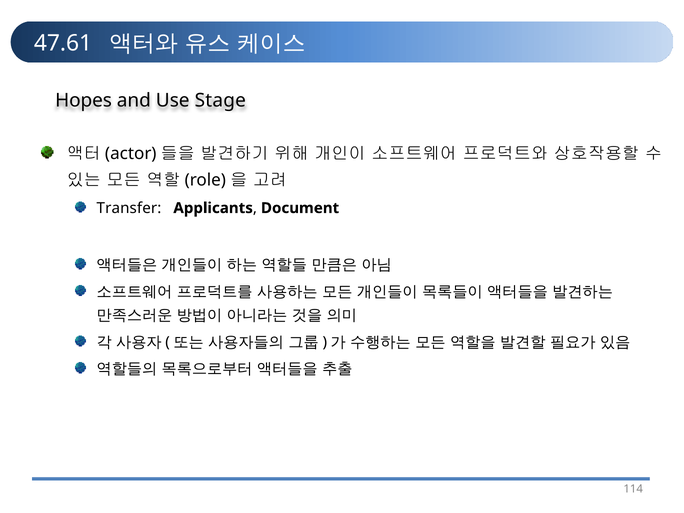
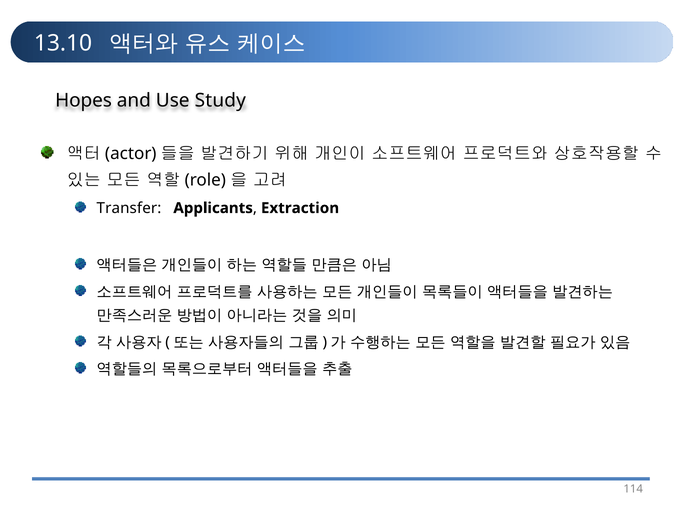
47.61: 47.61 -> 13.10
Stage: Stage -> Study
Document: Document -> Extraction
